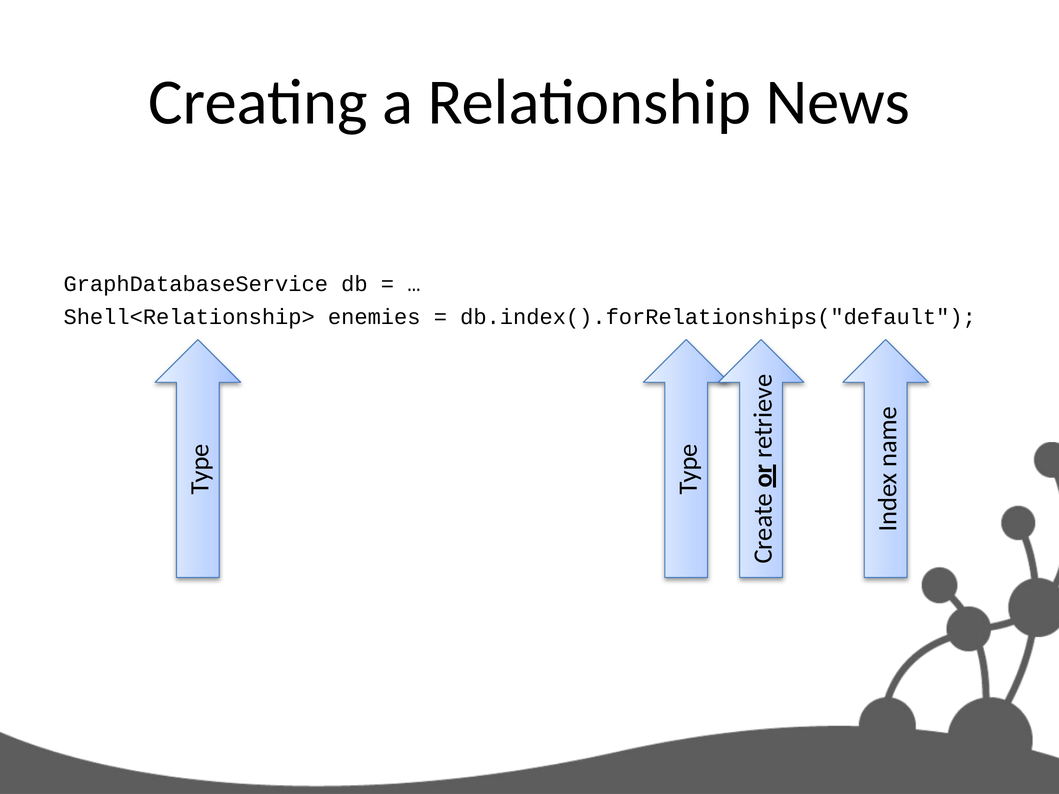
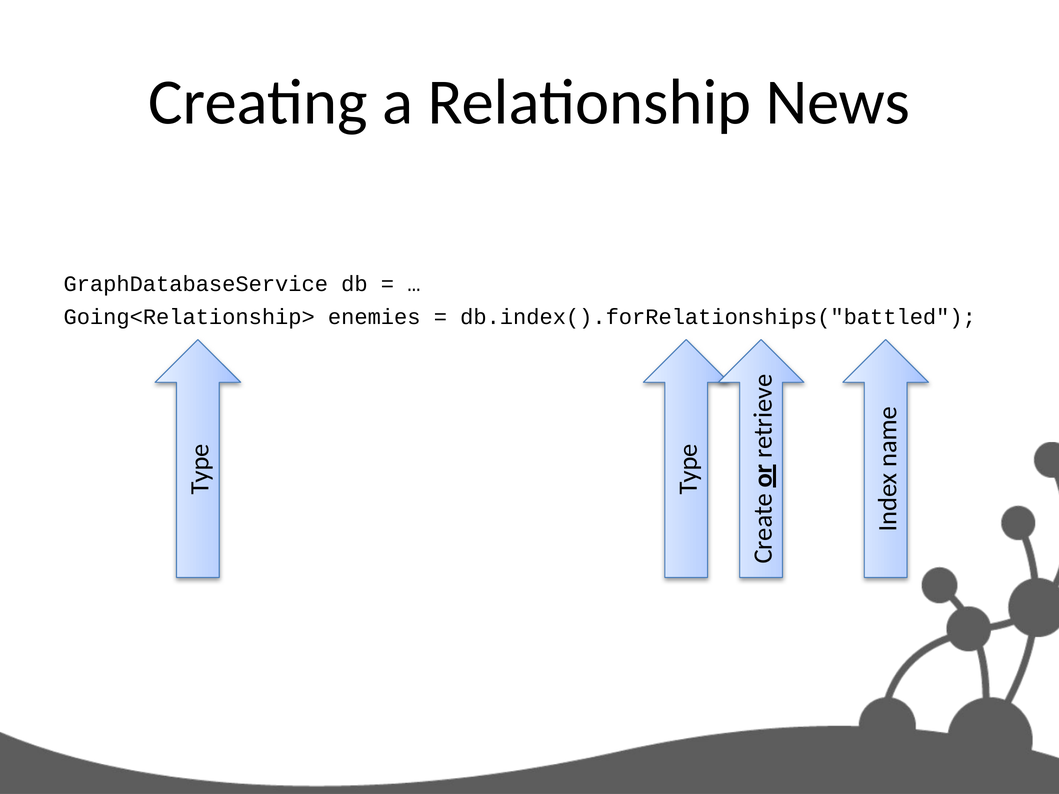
Shell<Relationship>: Shell<Relationship> -> Going<Relationship>
db.index().forRelationships("default: db.index().forRelationships("default -> db.index().forRelationships("battled
